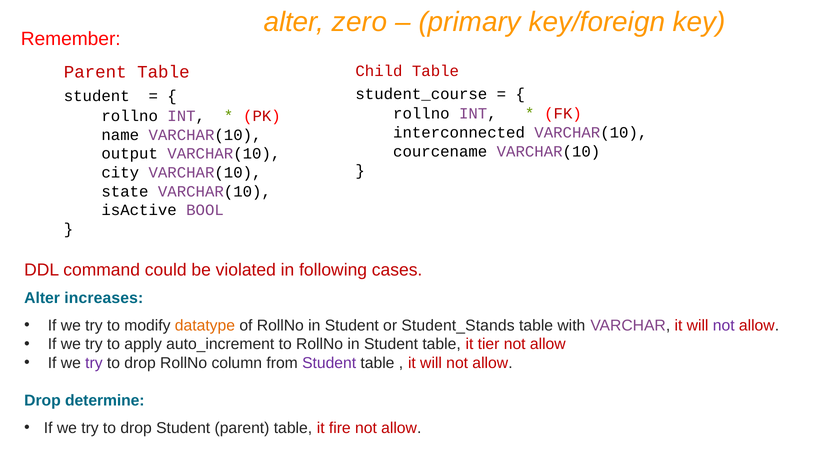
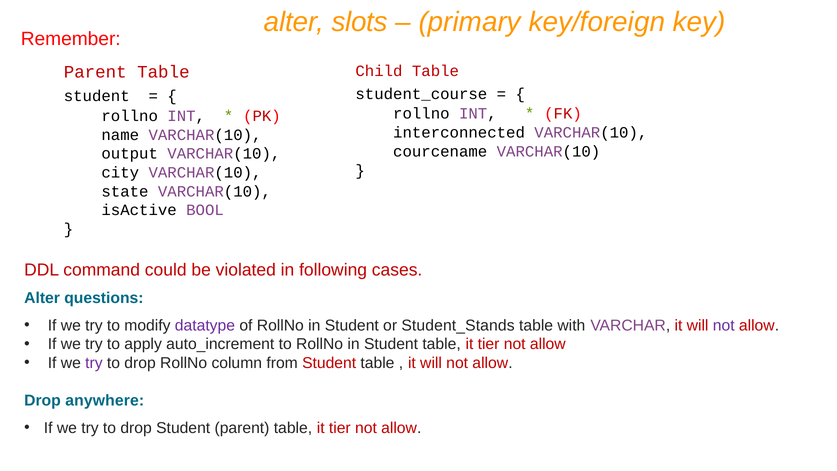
zero: zero -> slots
increases: increases -> questions
datatype colour: orange -> purple
Student at (329, 363) colour: purple -> red
determine: determine -> anywhere
parent table it fire: fire -> tier
